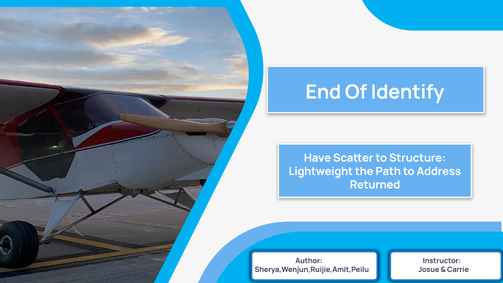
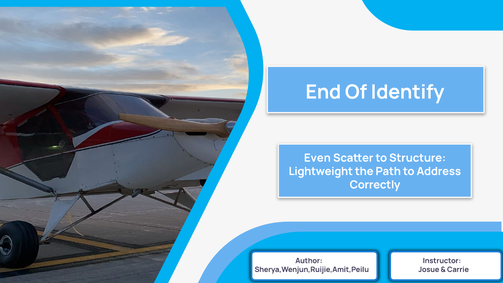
Have: Have -> Even
Returned: Returned -> Correctly
